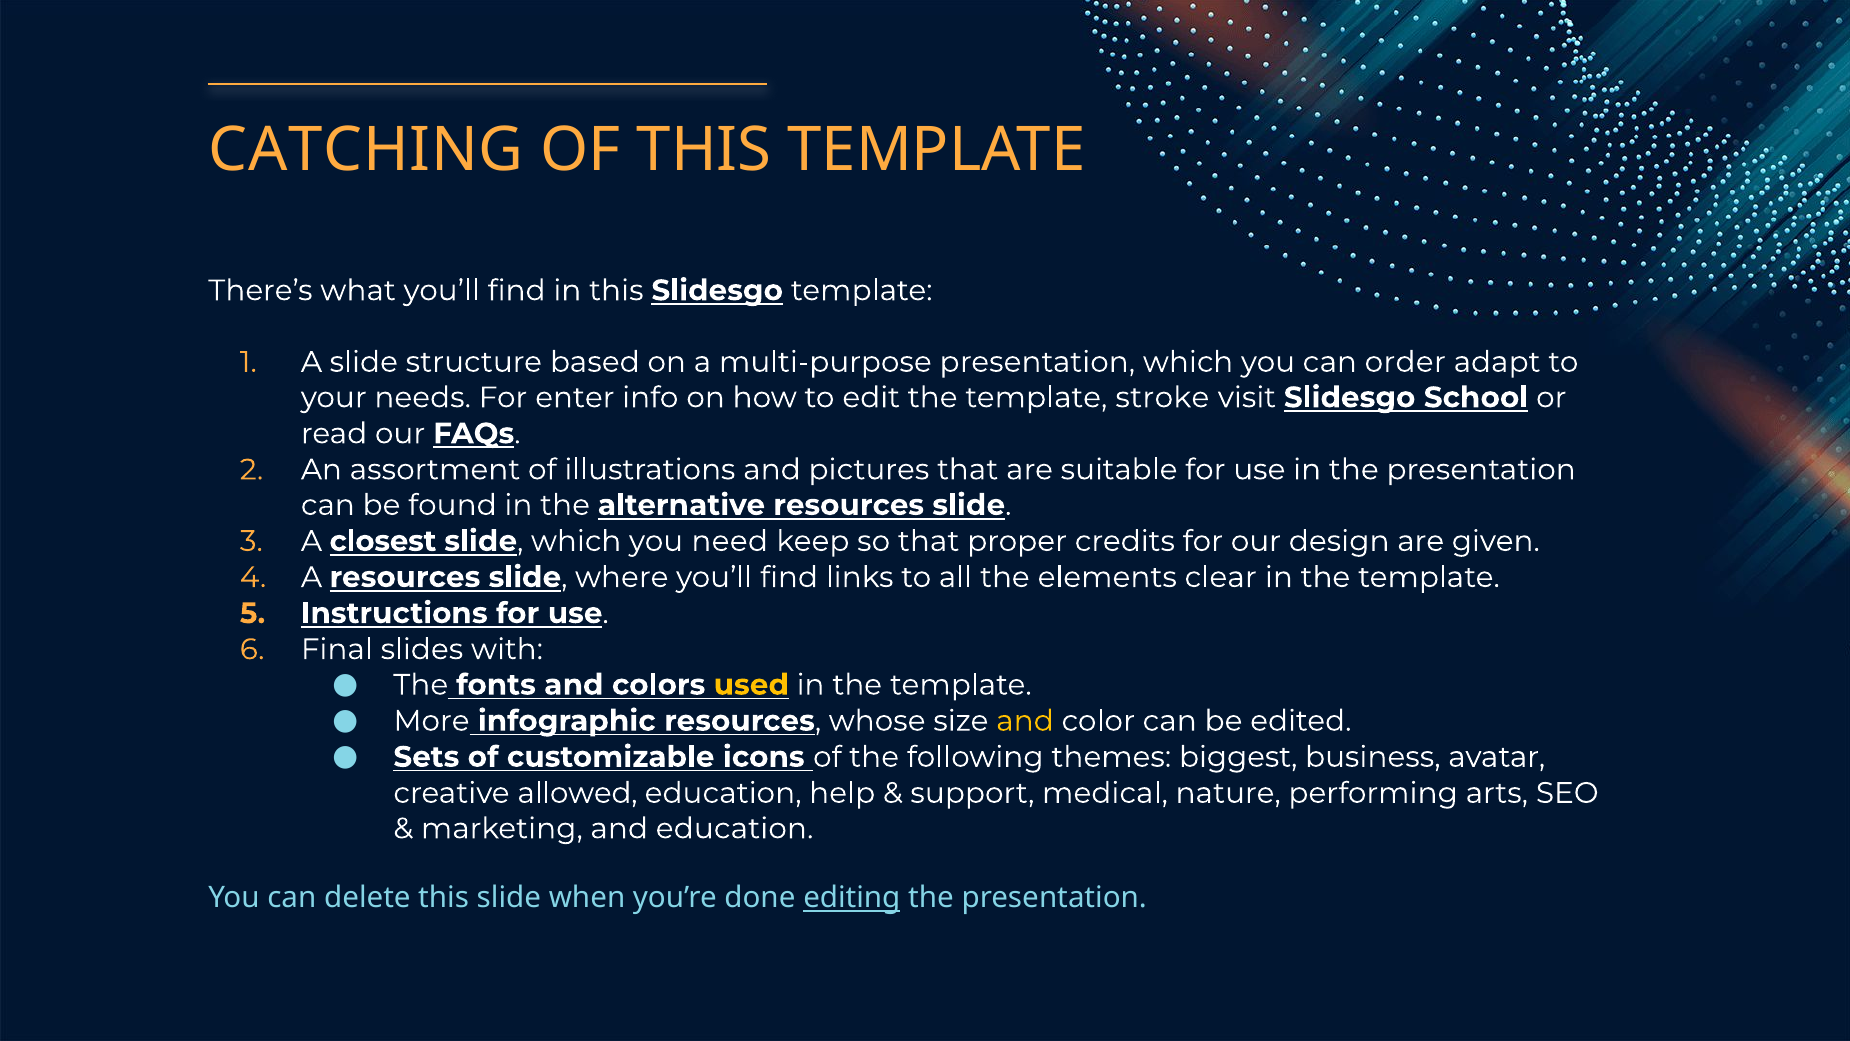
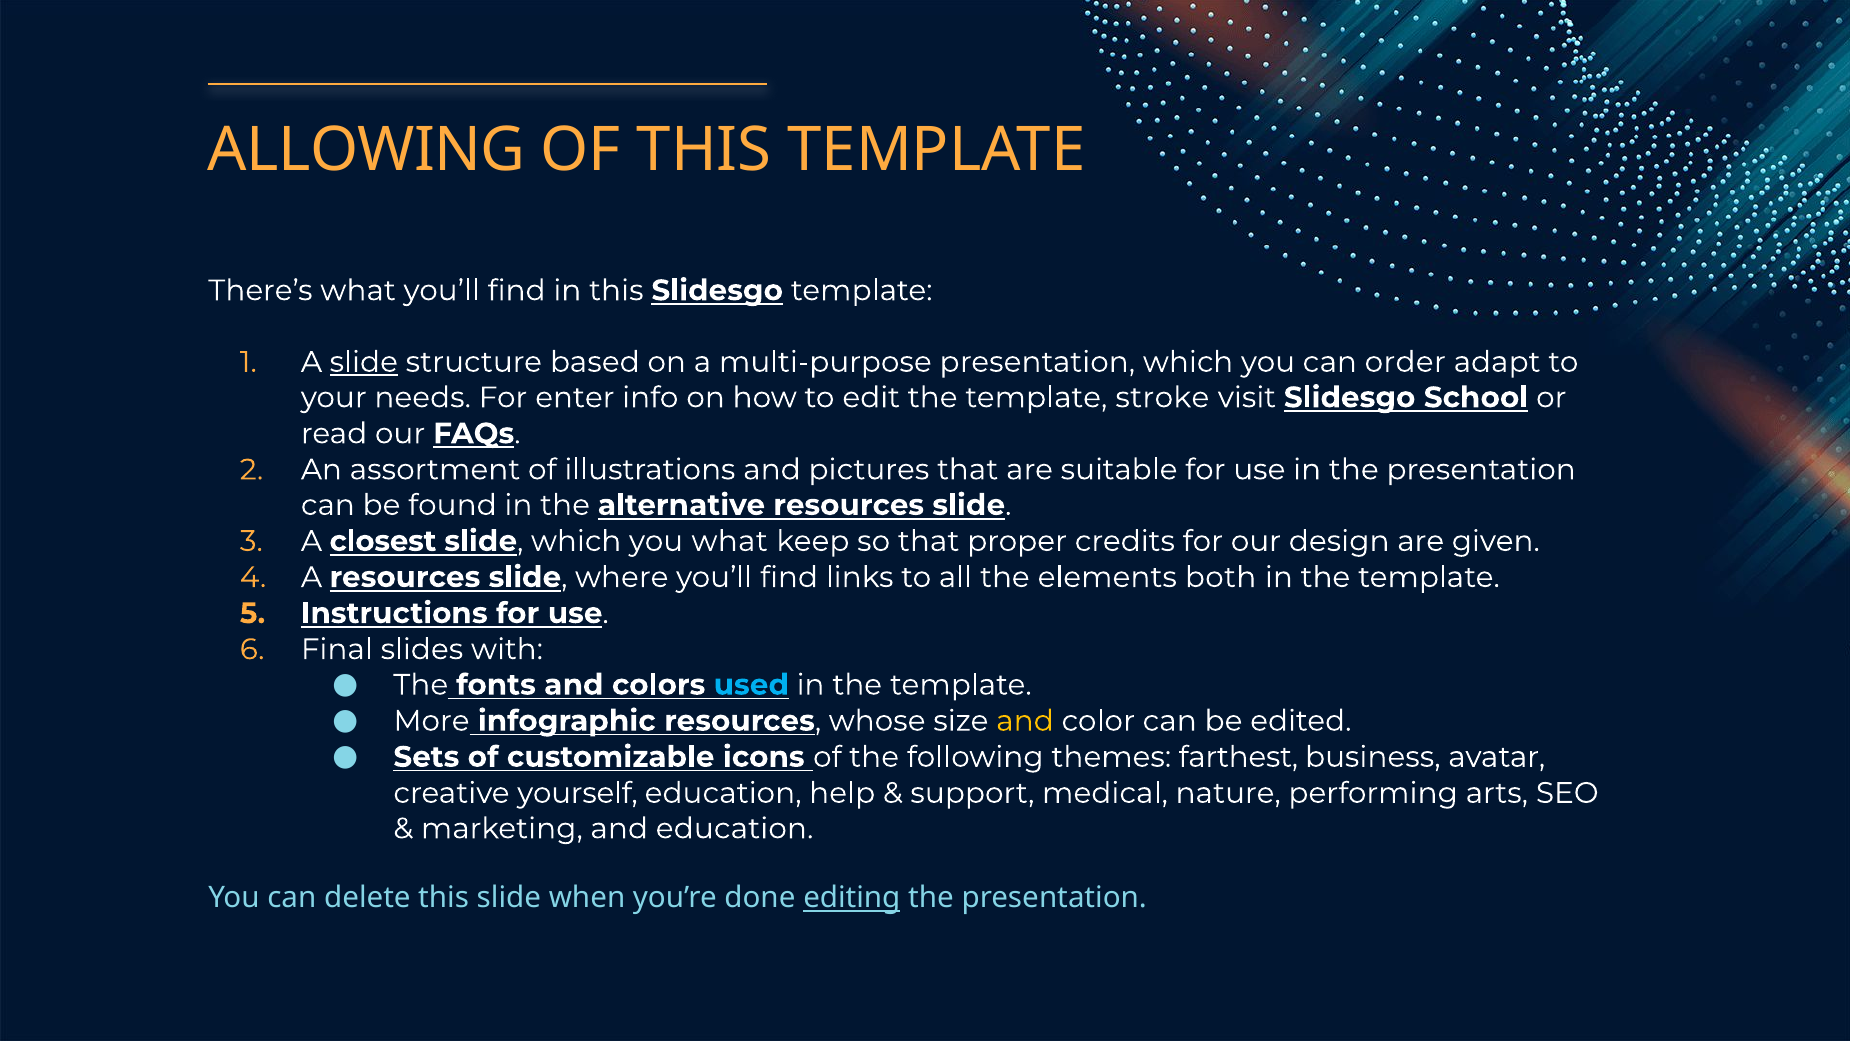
CATCHING: CATCHING -> ALLOWING
slide at (364, 362) underline: none -> present
you need: need -> what
clear: clear -> both
used colour: yellow -> light blue
biggest: biggest -> farthest
allowed: allowed -> yourself
